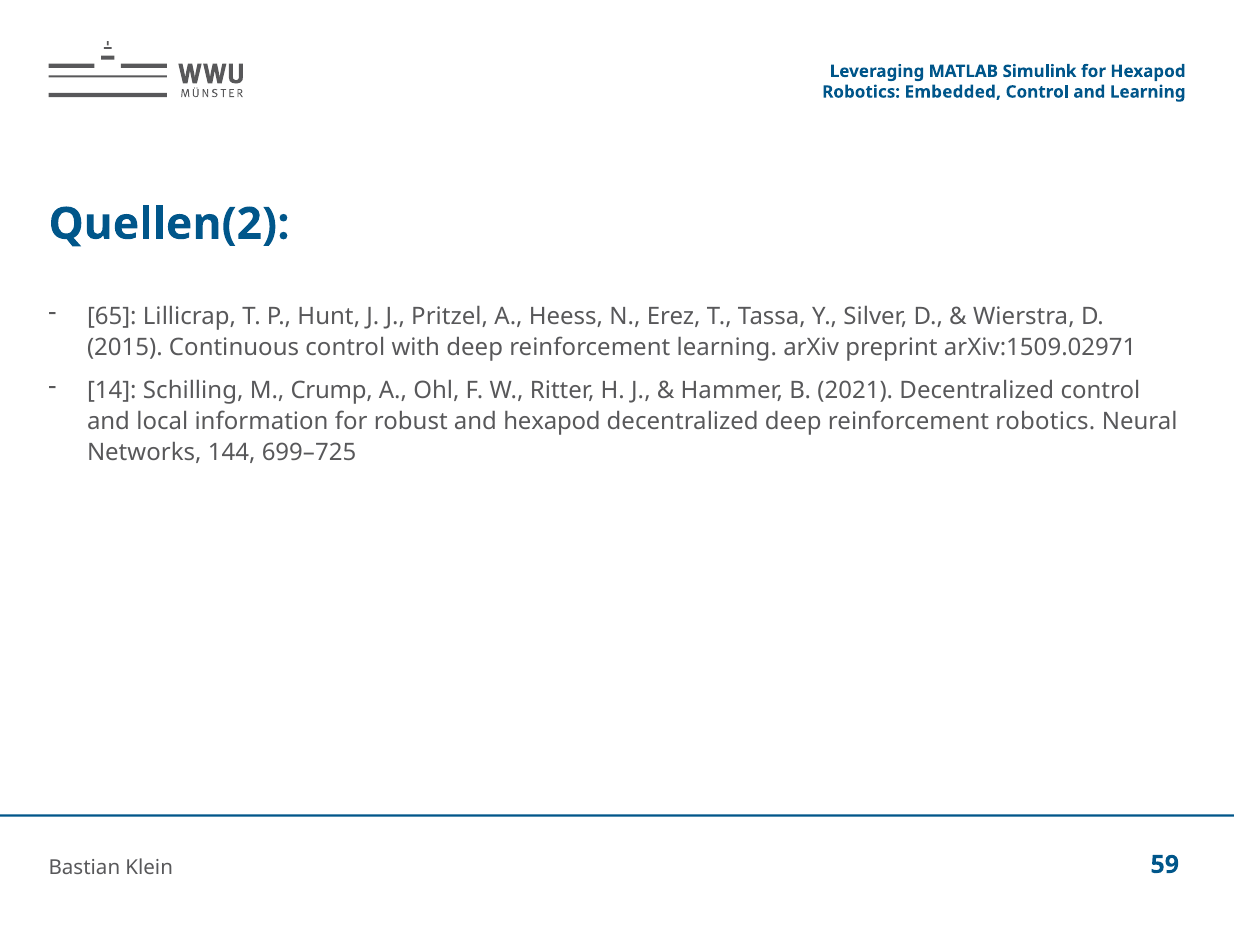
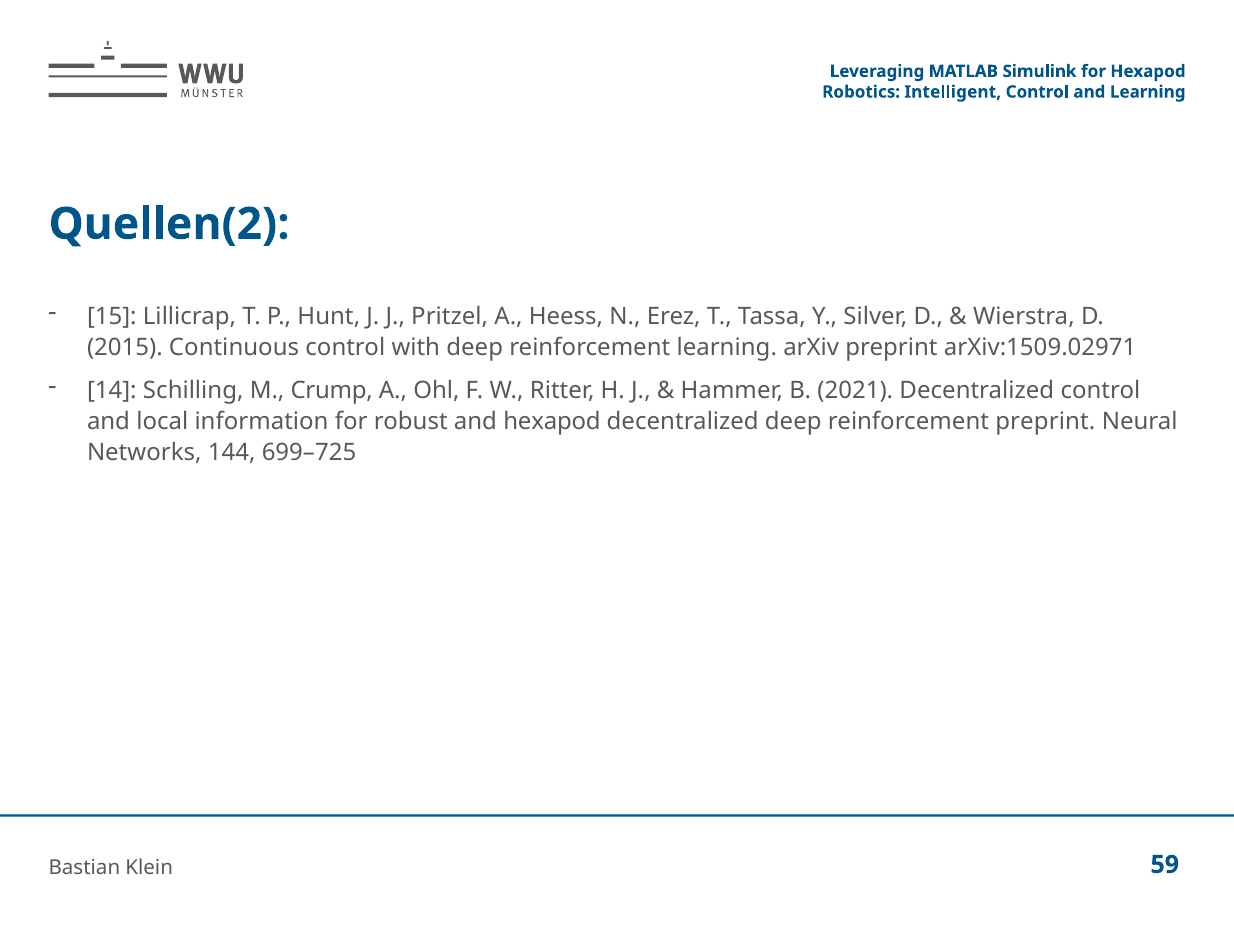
Embedded: Embedded -> Intelligent
65: 65 -> 15
reinforcement robotics: robotics -> preprint
